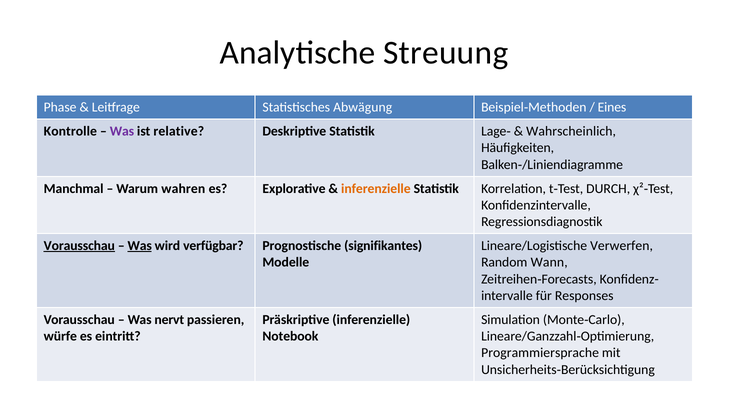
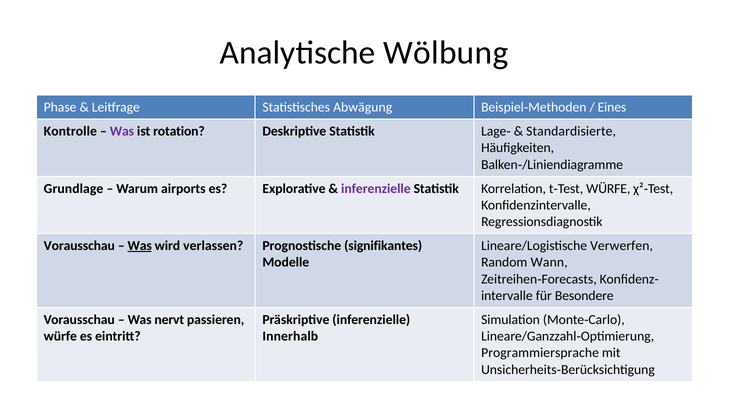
Streuung: Streuung -> Wölbung
relative: relative -> rotation
Wahrscheinlich: Wahrscheinlich -> Standardisierte
Manchmal: Manchmal -> Grundlage
wahren: wahren -> airports
inferenzielle at (376, 189) colour: orange -> purple
DURCH at (608, 189): DURCH -> WÜRFE
Vorausschau at (79, 246) underline: present -> none
verfügbar: verfügbar -> verlassen
Responses: Responses -> Besondere
Notebook: Notebook -> Innerhalb
